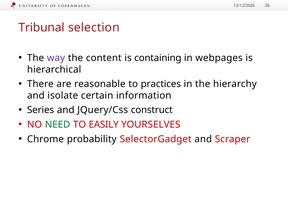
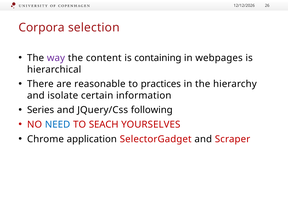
Tribunal: Tribunal -> Corpora
construct: construct -> following
NEED colour: green -> blue
EASILY: EASILY -> SEACH
probability: probability -> application
